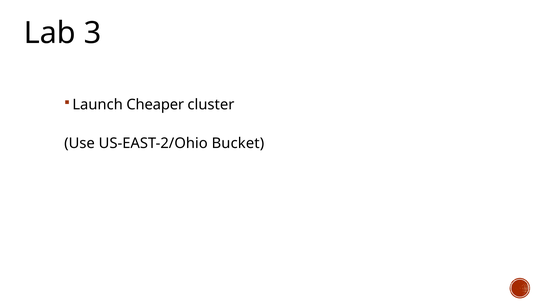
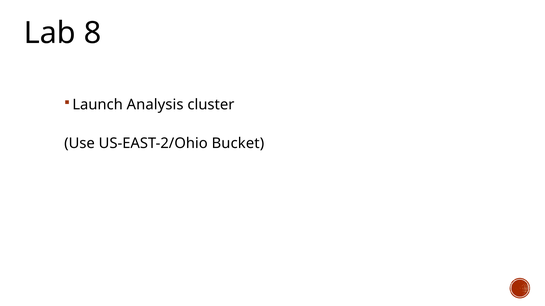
3: 3 -> 8
Cheaper: Cheaper -> Analysis
